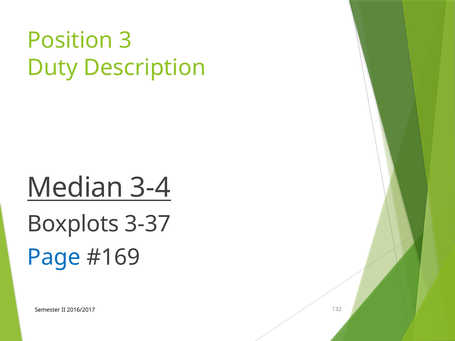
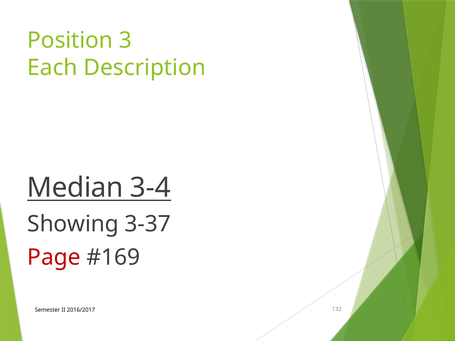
Duty: Duty -> Each
Boxplots: Boxplots -> Showing
Page colour: blue -> red
